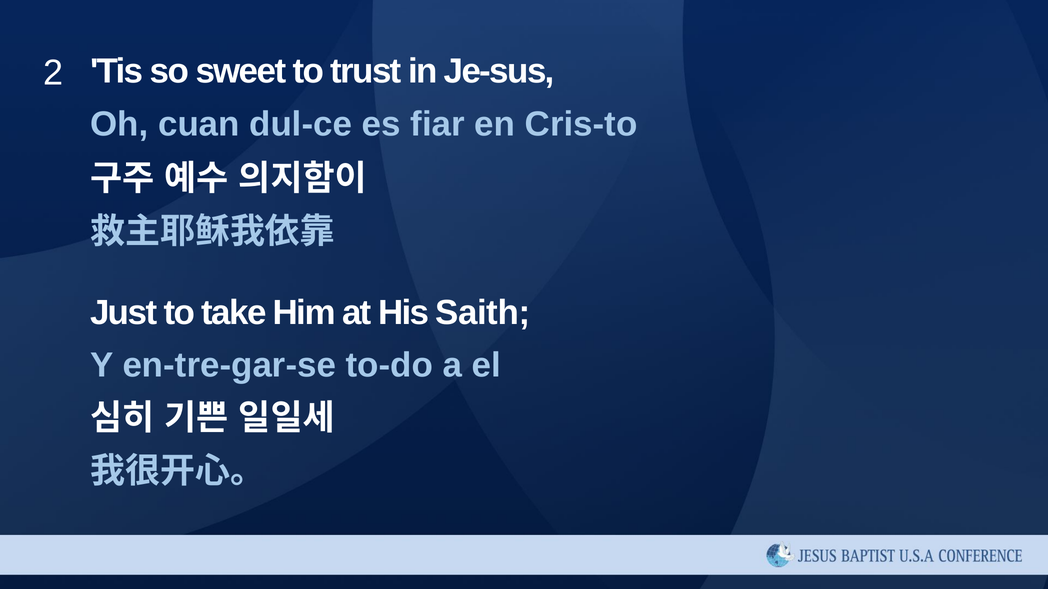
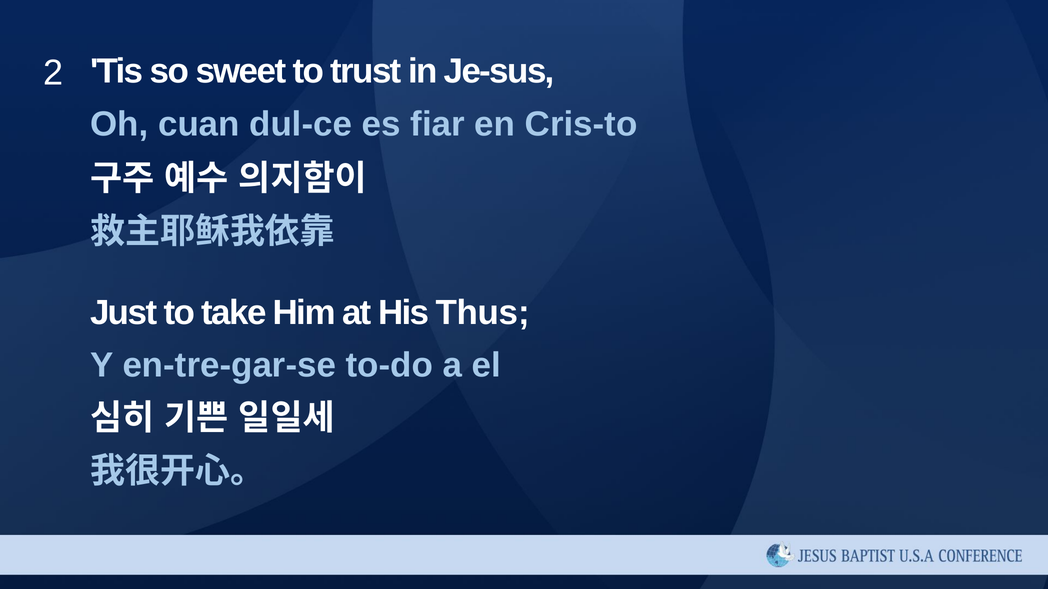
Saith: Saith -> Thus
